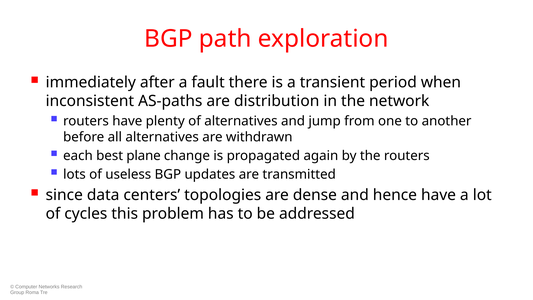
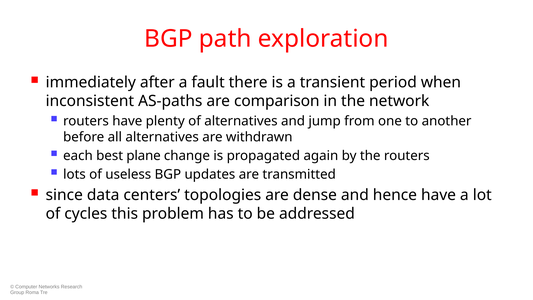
distribution: distribution -> comparison
